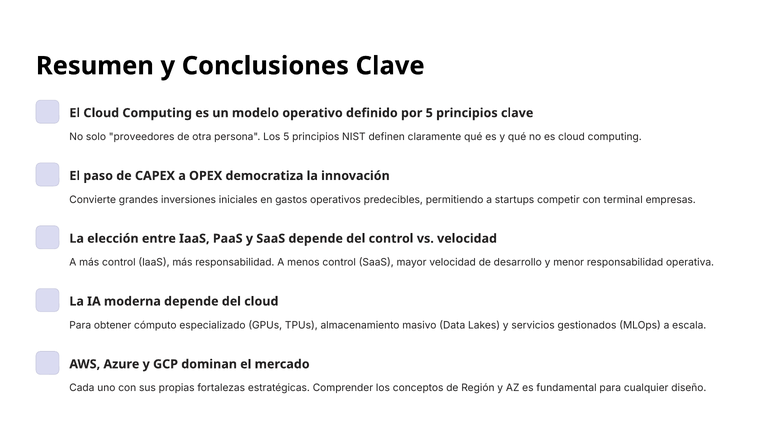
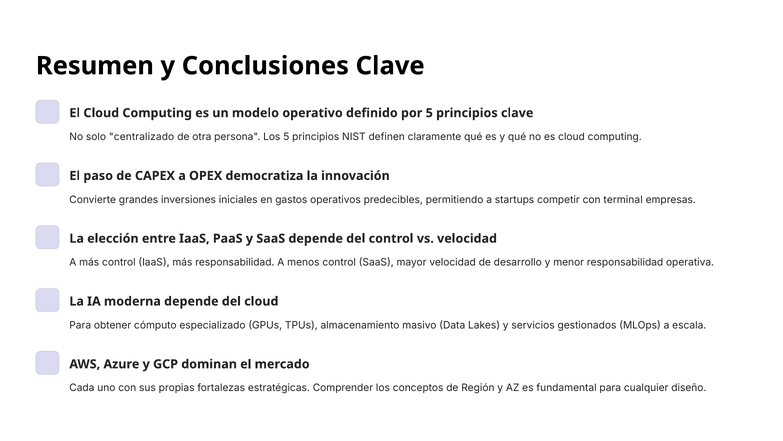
proveedores: proveedores -> centralizado
